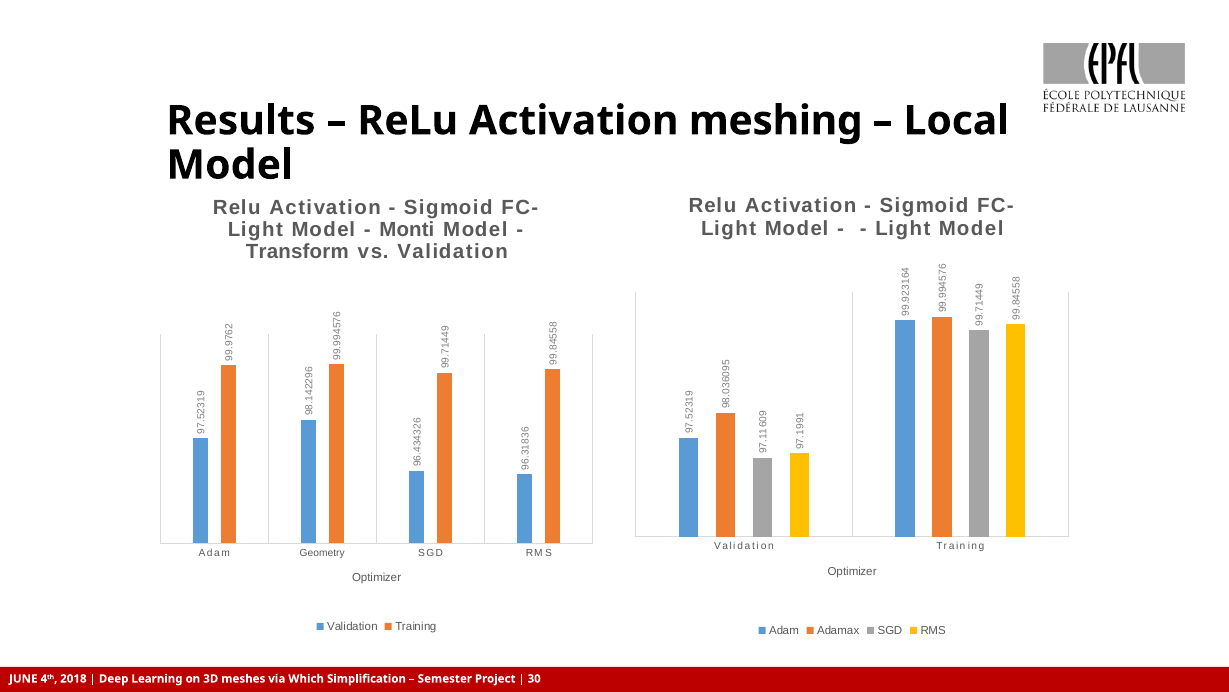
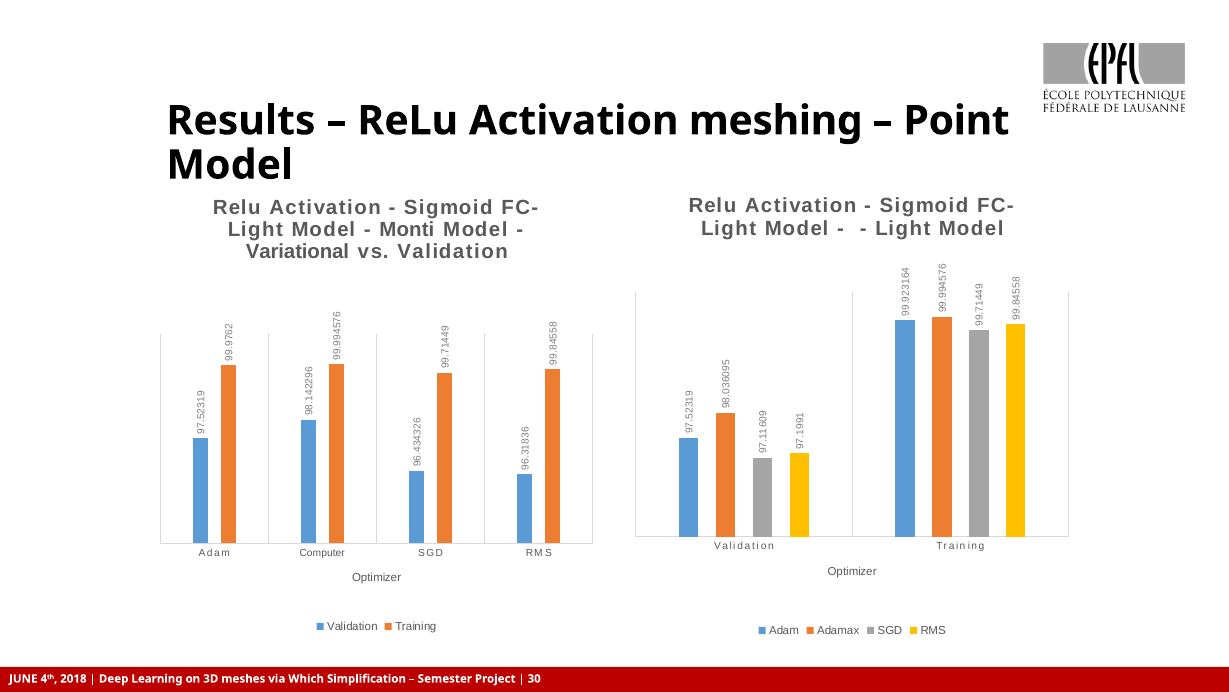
Local: Local -> Point
Transform: Transform -> Variational
Geometry: Geometry -> Computer
